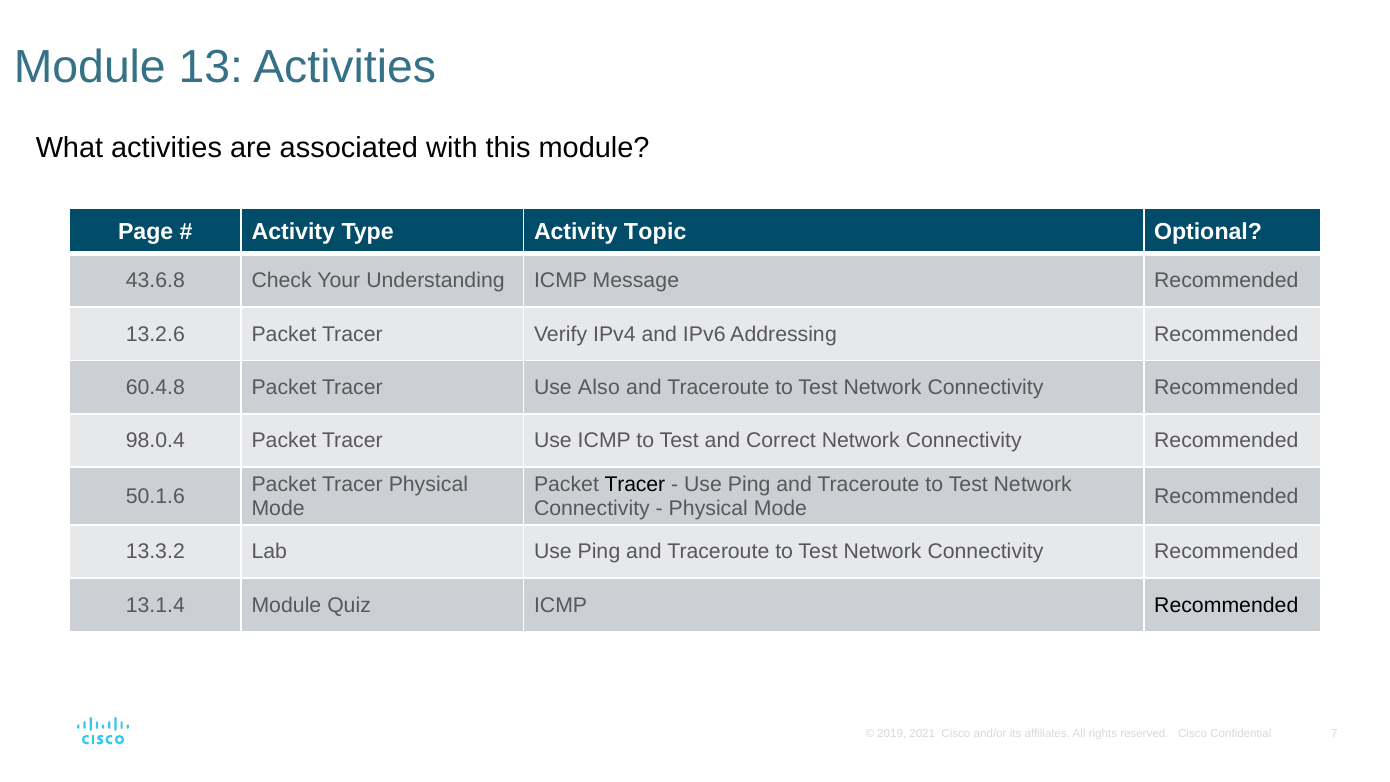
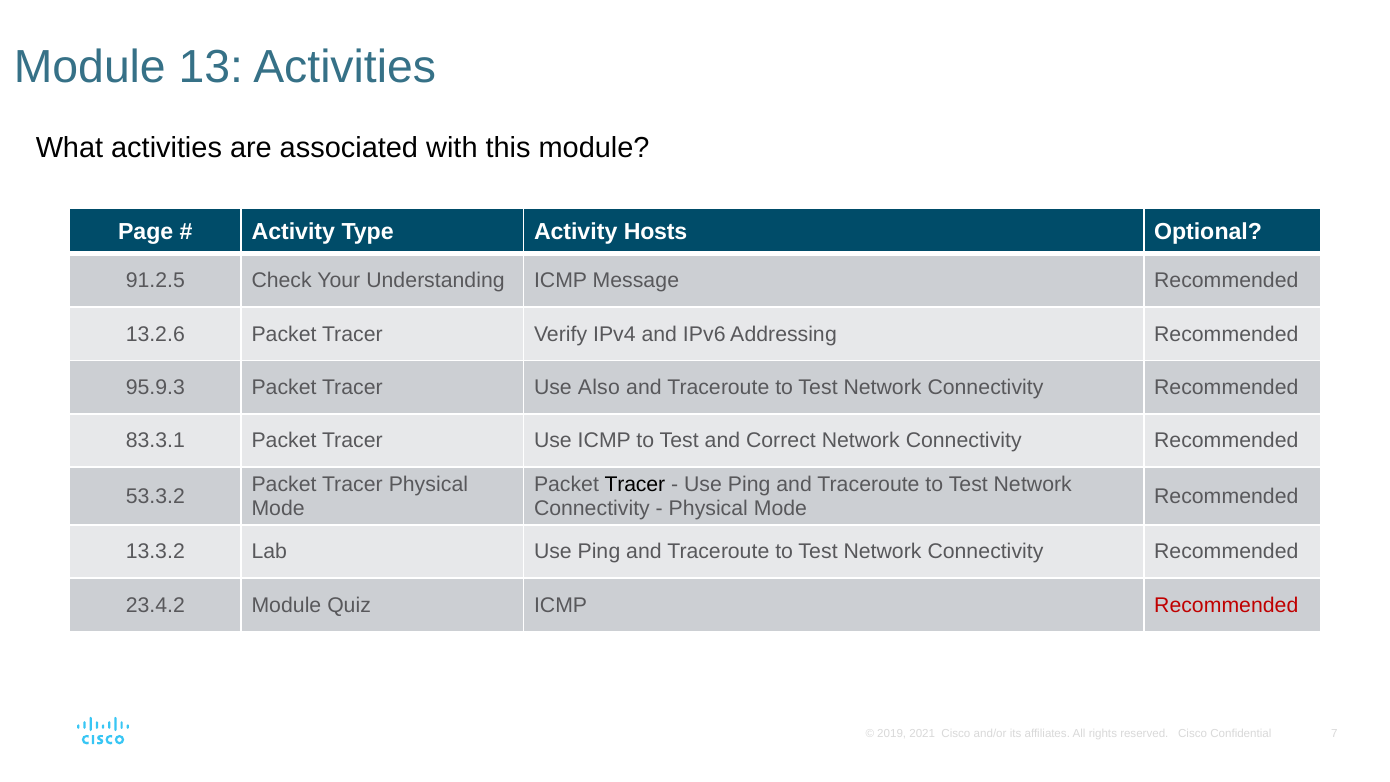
Topic: Topic -> Hosts
43.6.8: 43.6.8 -> 91.2.5
60.4.8: 60.4.8 -> 95.9.3
98.0.4: 98.0.4 -> 83.3.1
50.1.6: 50.1.6 -> 53.3.2
13.1.4: 13.1.4 -> 23.4.2
Recommended at (1226, 605) colour: black -> red
